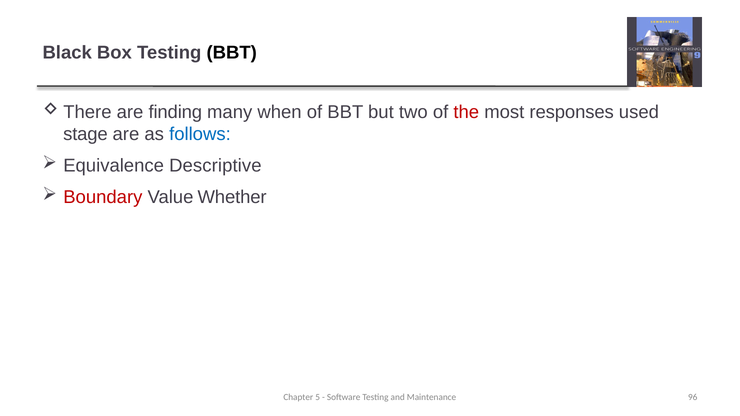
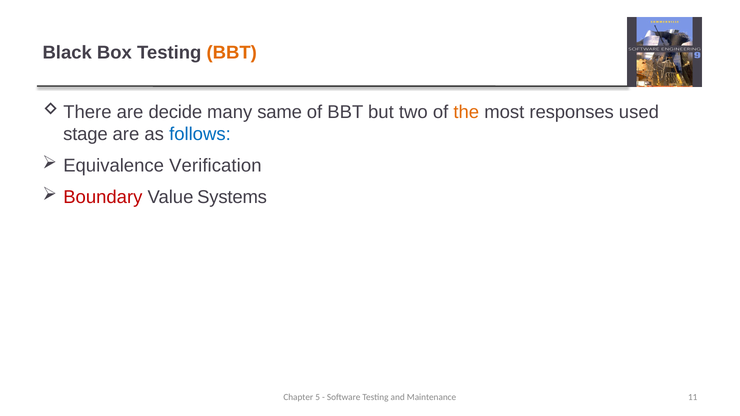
BBT at (232, 53) colour: black -> orange
finding: finding -> decide
when: when -> same
the colour: red -> orange
Descriptive: Descriptive -> Verification
Whether: Whether -> Systems
96: 96 -> 11
